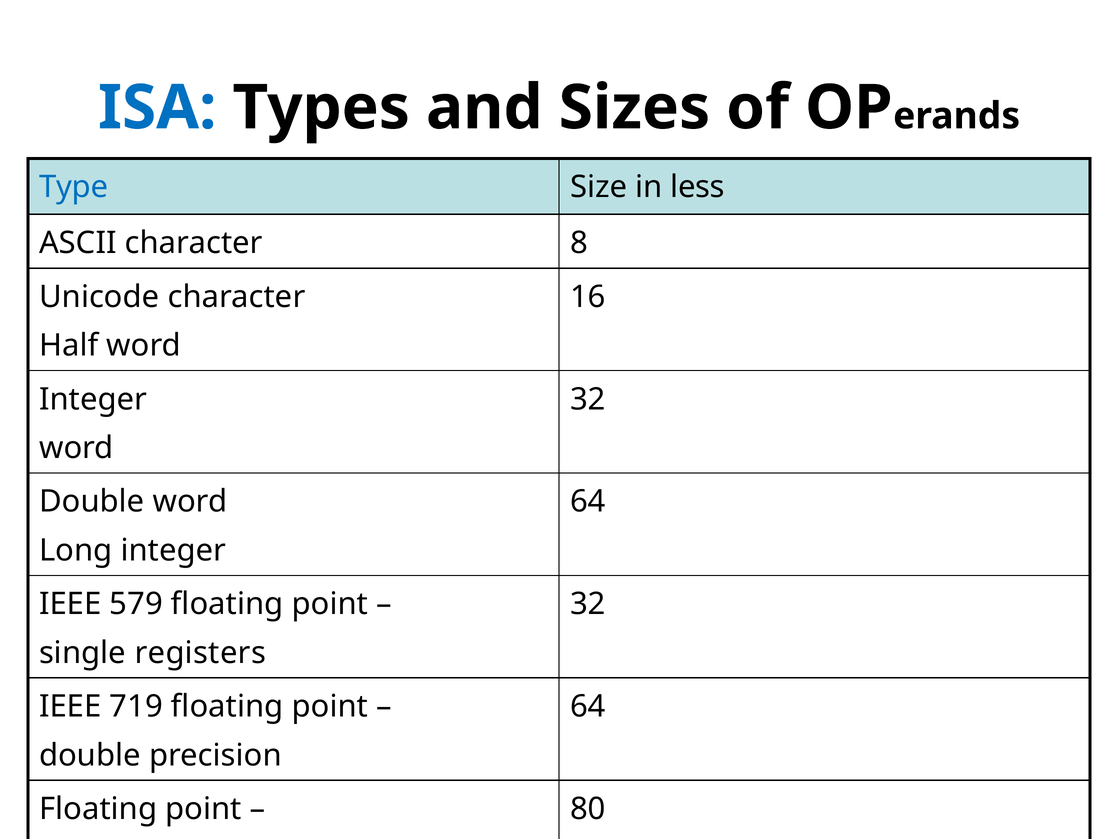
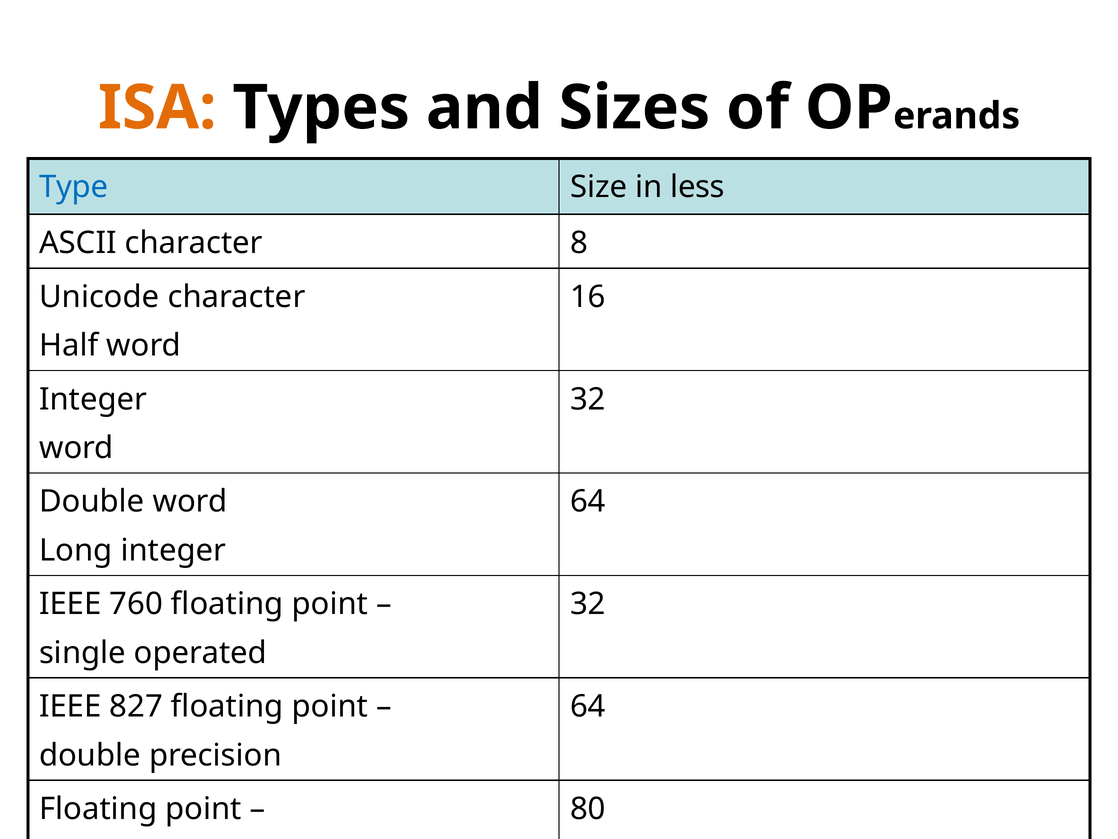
ISA colour: blue -> orange
579: 579 -> 760
registers: registers -> operated
719: 719 -> 827
